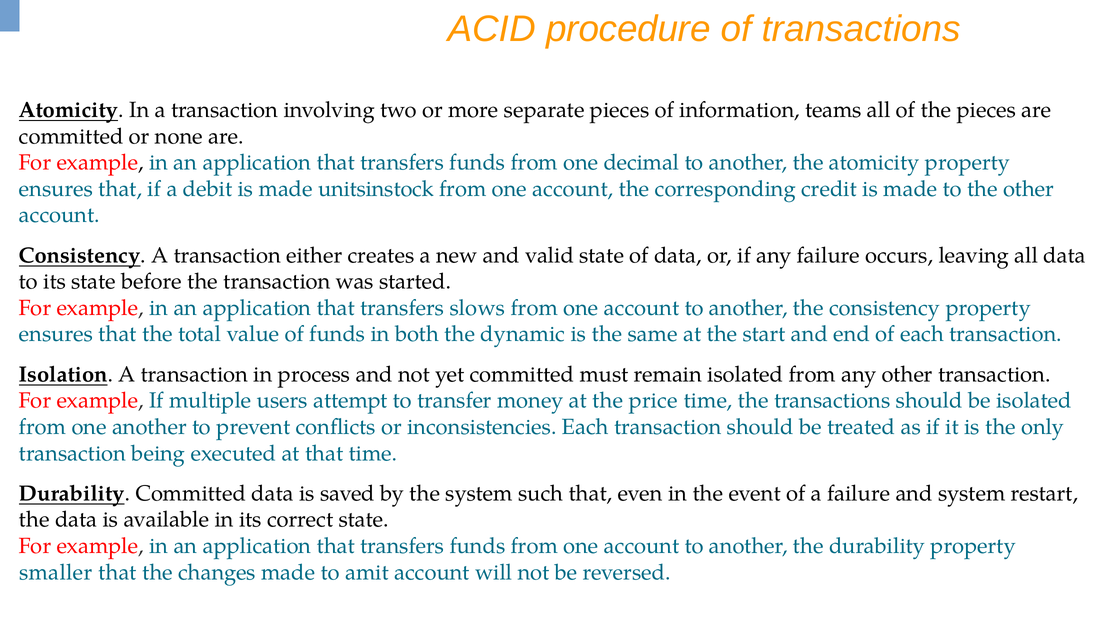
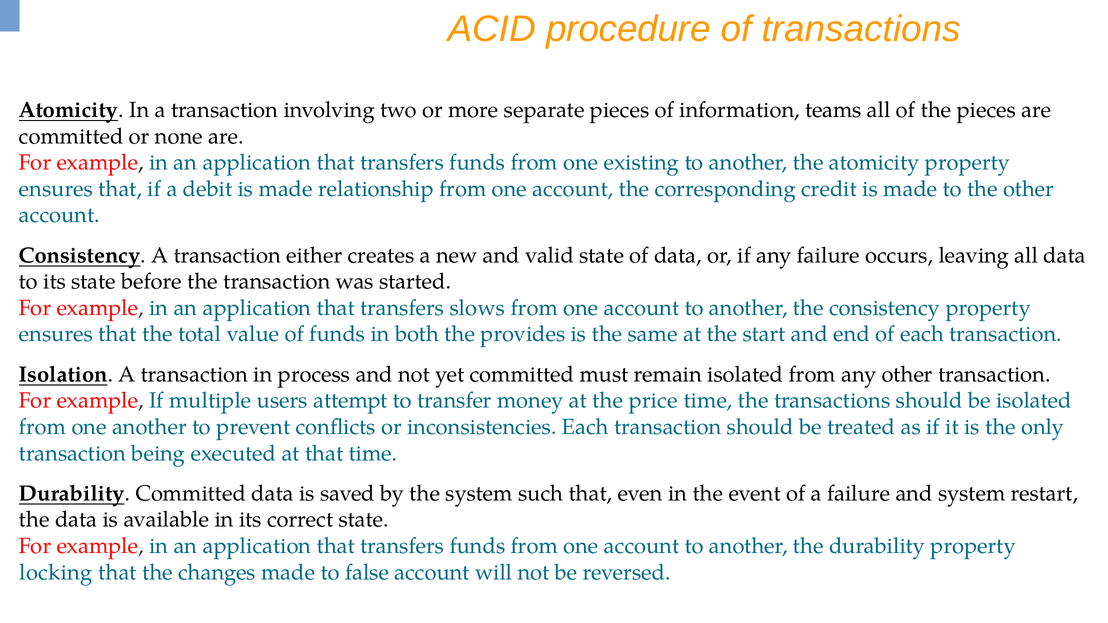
decimal: decimal -> existing
unitsinstock: unitsinstock -> relationship
dynamic: dynamic -> provides
smaller: smaller -> locking
amit: amit -> false
